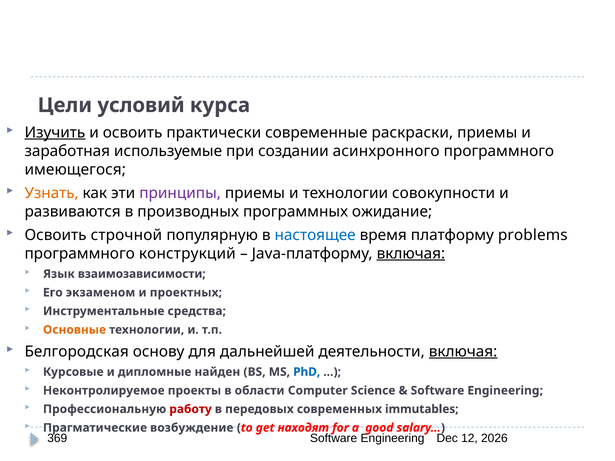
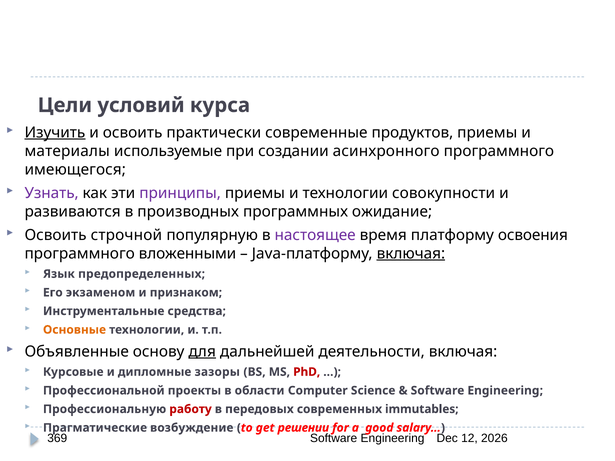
раскраски: раскраски -> продуктов
заработная: заработная -> материалы
Узнать colour: orange -> purple
настоящее colour: blue -> purple
problems: problems -> освоения
конструкций: конструкций -> вложенными
взаимозависимости: взаимозависимости -> предопределенных
проектных: проектных -> признаком
Белгородская: Белгородская -> Объявленные
для underline: none -> present
включая at (463, 352) underline: present -> none
найден: найден -> зазоры
PhD colour: blue -> red
Неконтролируемое: Неконтролируемое -> Профессиональной
находят: находят -> решении
